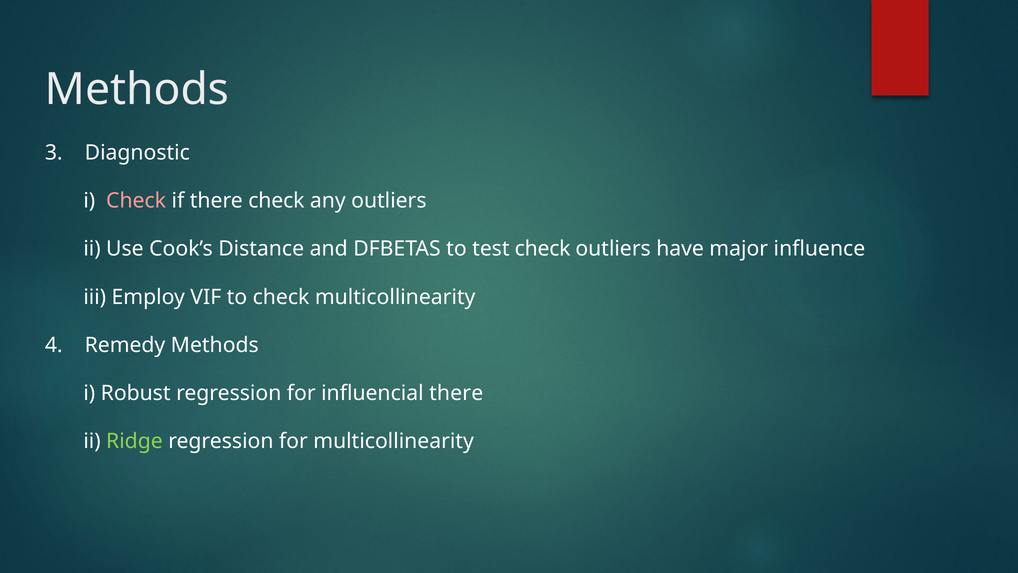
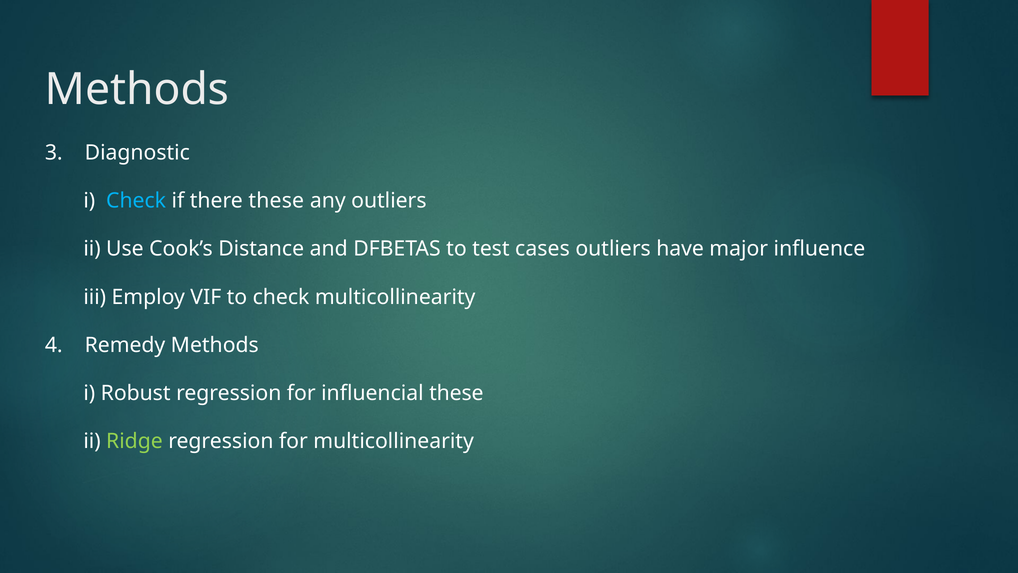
Check at (136, 201) colour: pink -> light blue
there check: check -> these
test check: check -> cases
influencial there: there -> these
